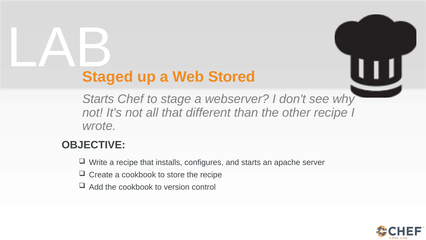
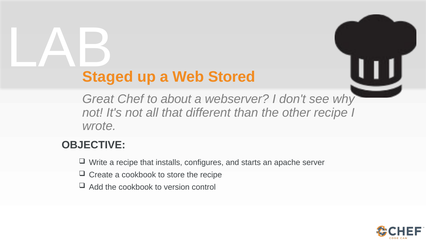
Starts at (98, 99): Starts -> Great
stage: stage -> about
